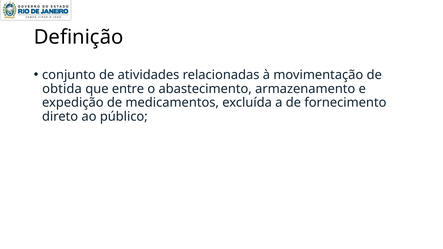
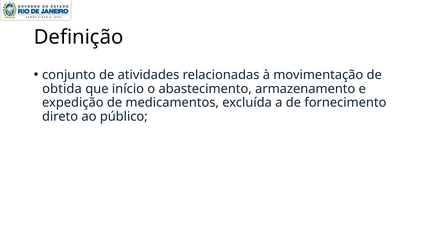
entre: entre -> início
